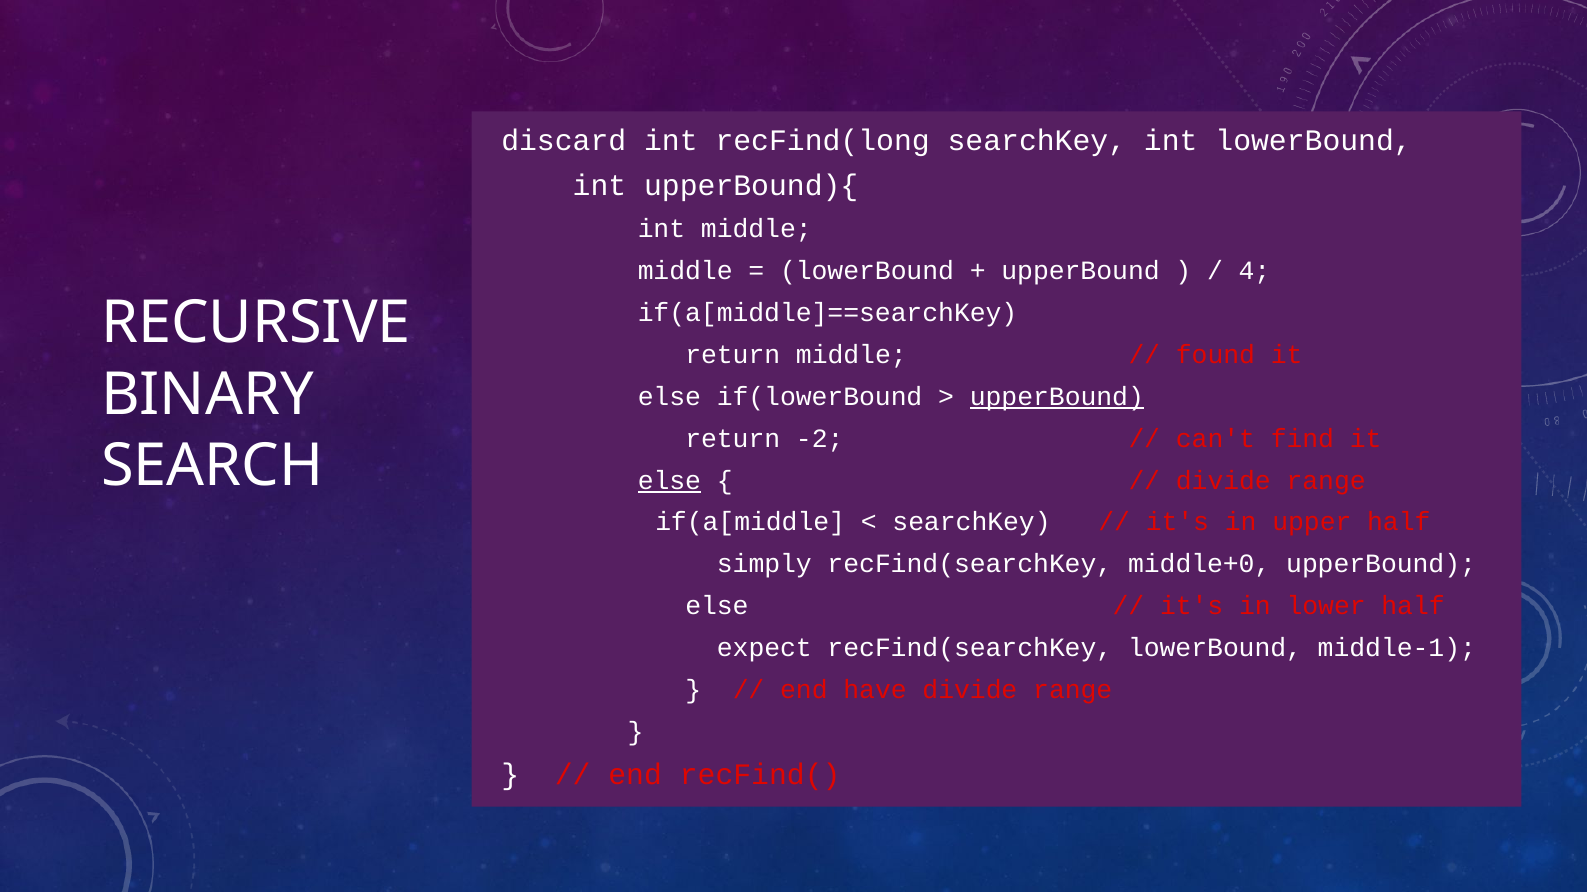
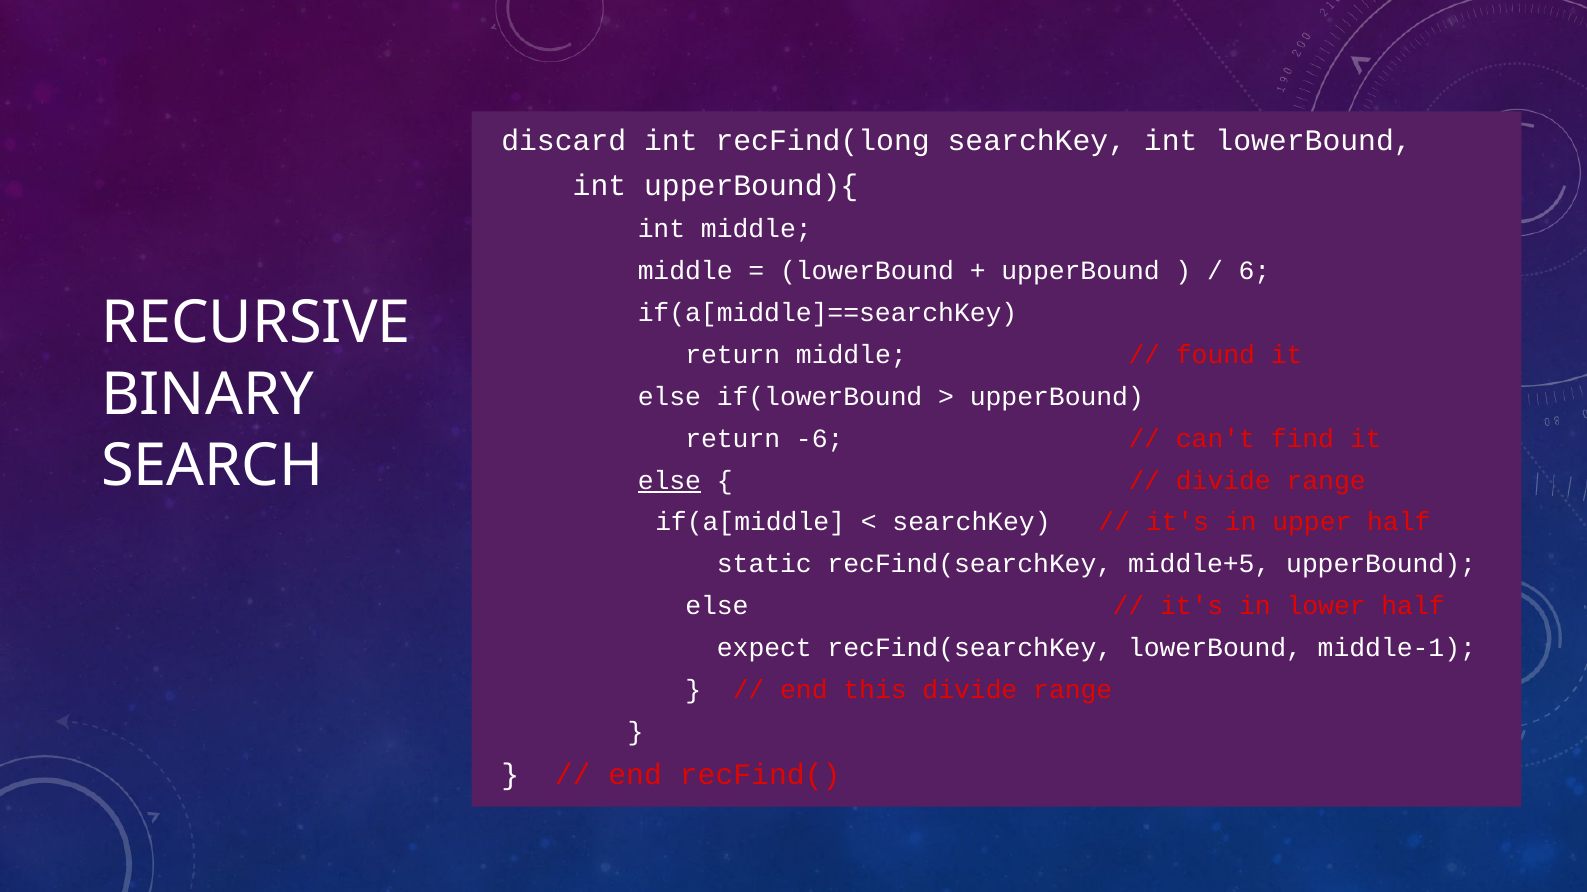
4: 4 -> 6
upperBound at (1057, 397) underline: present -> none
-2: -2 -> -6
simply: simply -> static
middle+0: middle+0 -> middle+5
have: have -> this
